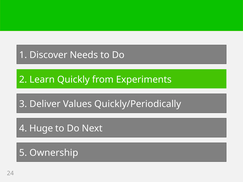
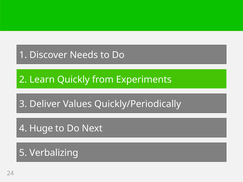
Ownership: Ownership -> Verbalizing
